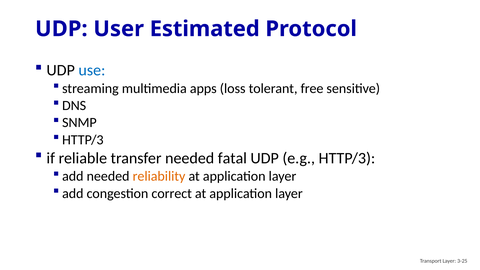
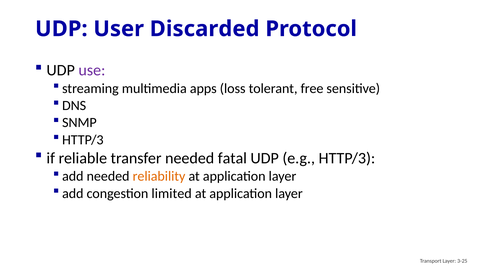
Estimated: Estimated -> Discarded
use colour: blue -> purple
correct: correct -> limited
